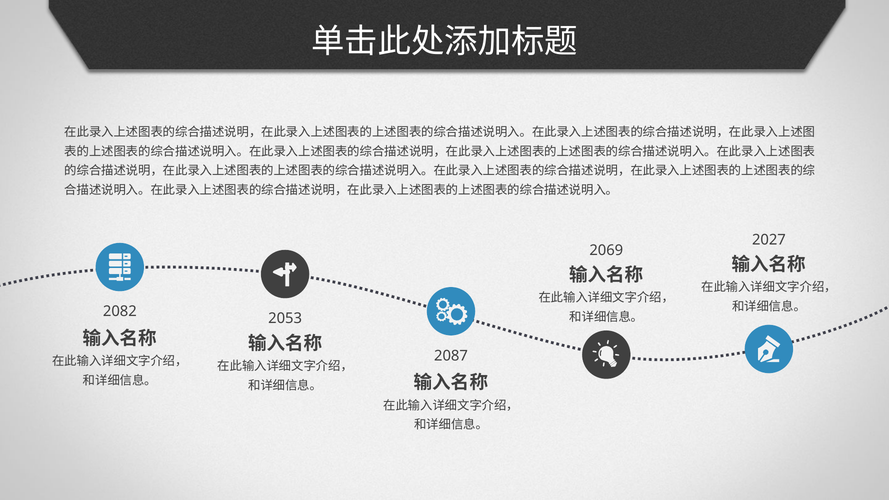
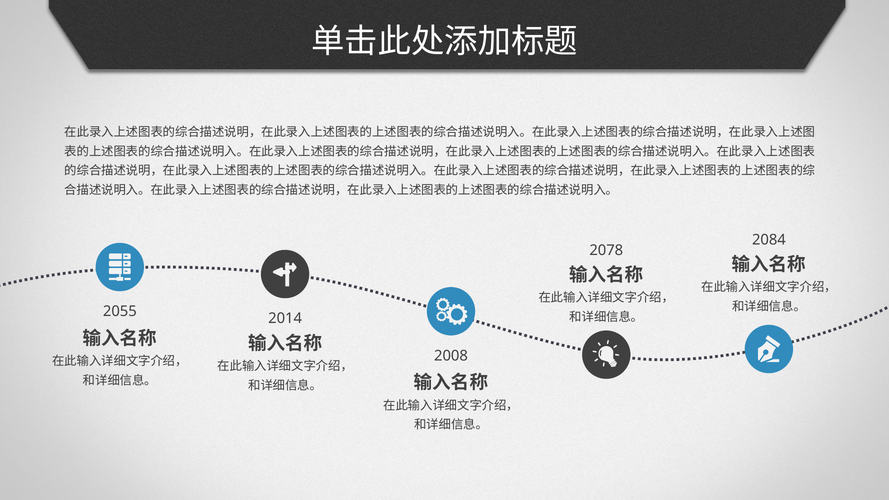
2027: 2027 -> 2084
2069: 2069 -> 2078
2082: 2082 -> 2055
2053: 2053 -> 2014
2087: 2087 -> 2008
